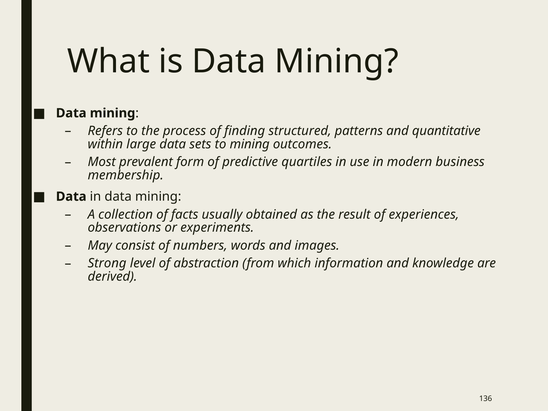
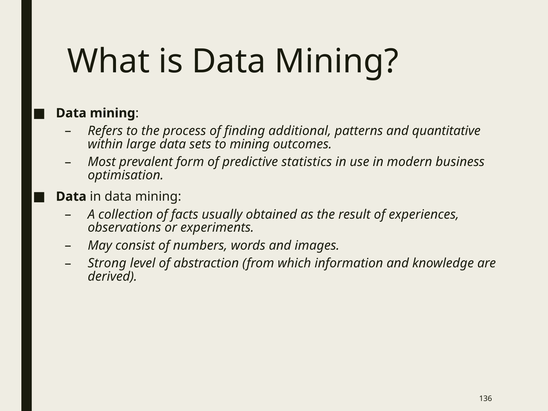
structured: structured -> additional
quartiles: quartiles -> statistics
membership: membership -> optimisation
